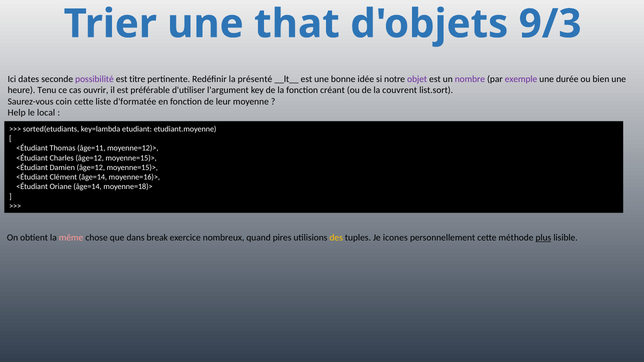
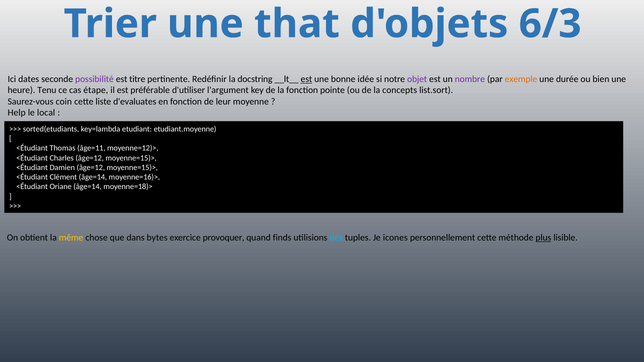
9/3: 9/3 -> 6/3
présenté: présenté -> docstring
est at (306, 79) underline: none -> present
exemple colour: purple -> orange
ouvrir: ouvrir -> étape
créant: créant -> pointe
couvrent: couvrent -> concepts
d'formatée: d'formatée -> d'evaluates
même colour: pink -> yellow
break: break -> bytes
nombreux: nombreux -> provoquer
pires: pires -> finds
des colour: yellow -> light blue
